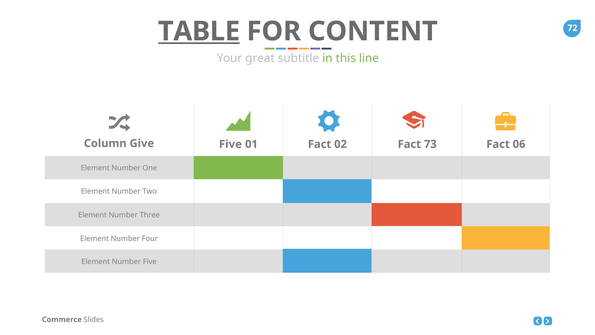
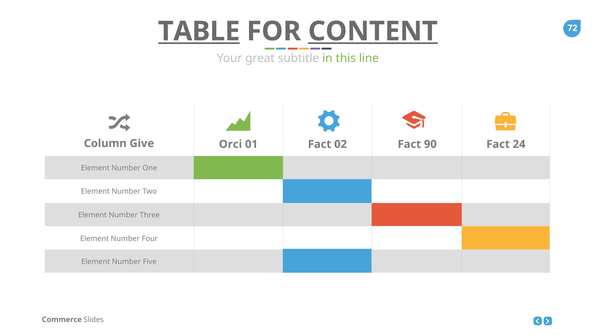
CONTENT underline: none -> present
73: 73 -> 90
06: 06 -> 24
Five at (230, 144): Five -> Orci
